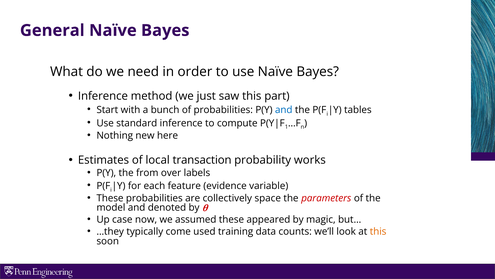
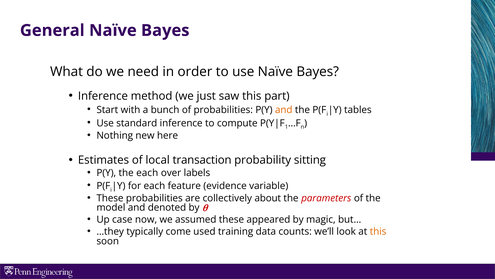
and at (284, 110) colour: blue -> orange
works: works -> sitting
the from: from -> each
space: space -> about
